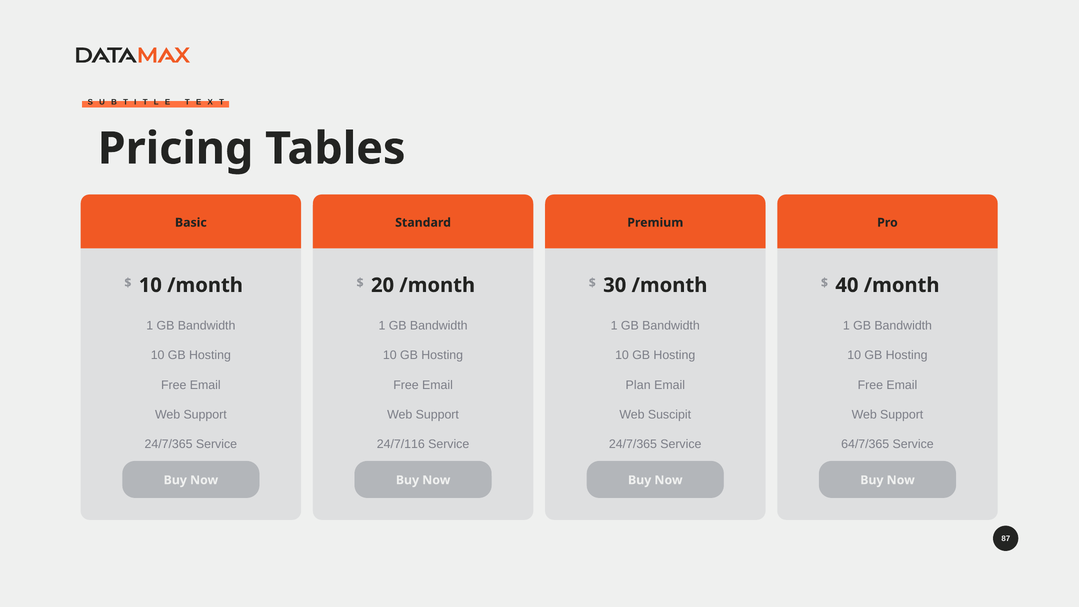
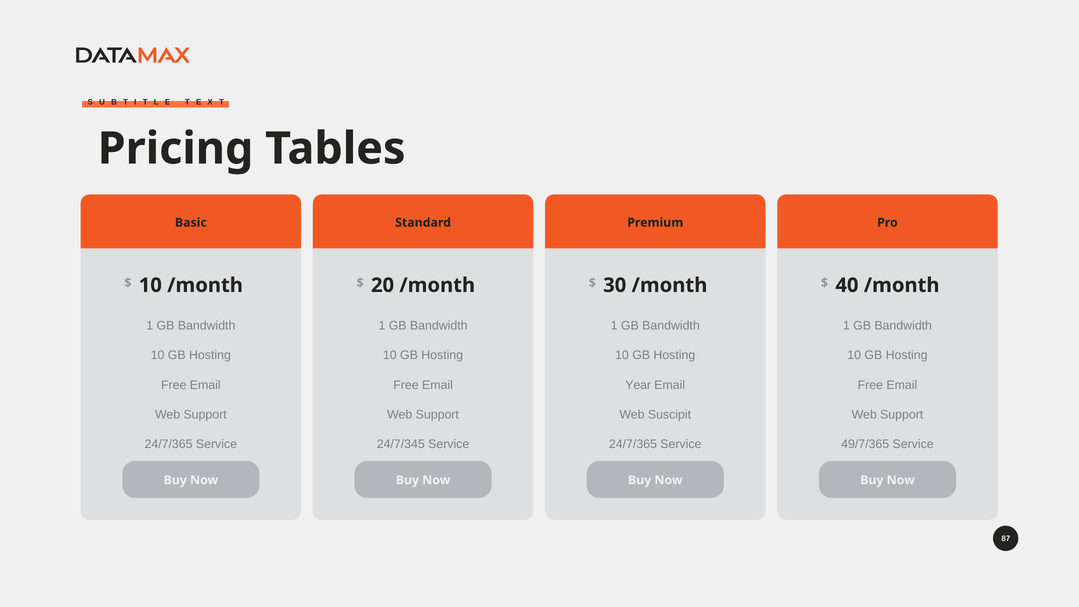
Plan: Plan -> Year
24/7/116: 24/7/116 -> 24/7/345
64/7/365: 64/7/365 -> 49/7/365
